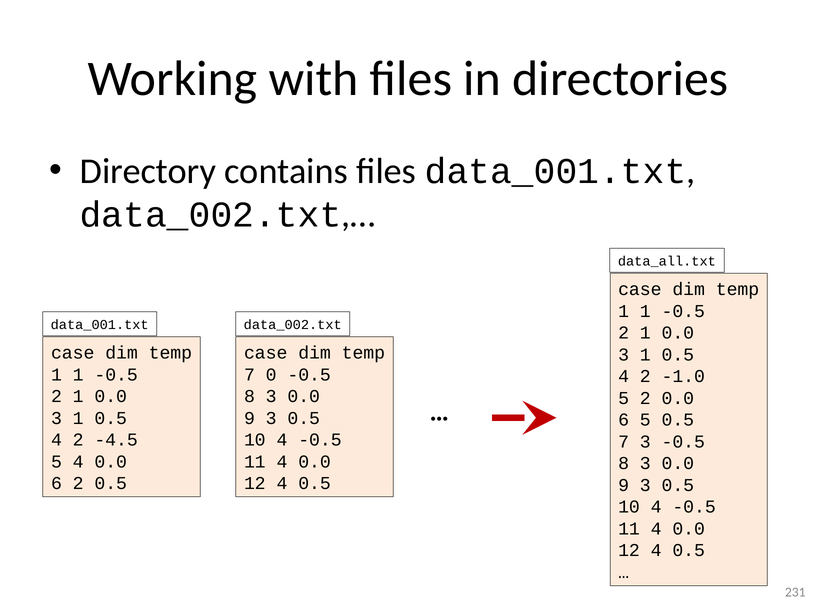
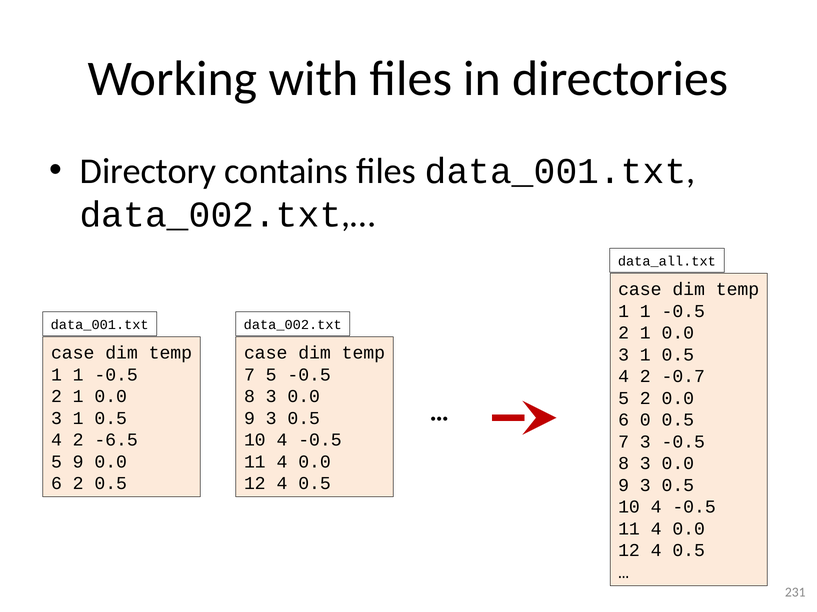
7 0: 0 -> 5
-1.0: -1.0 -> -0.7
6 5: 5 -> 0
-4.5: -4.5 -> -6.5
5 4: 4 -> 9
